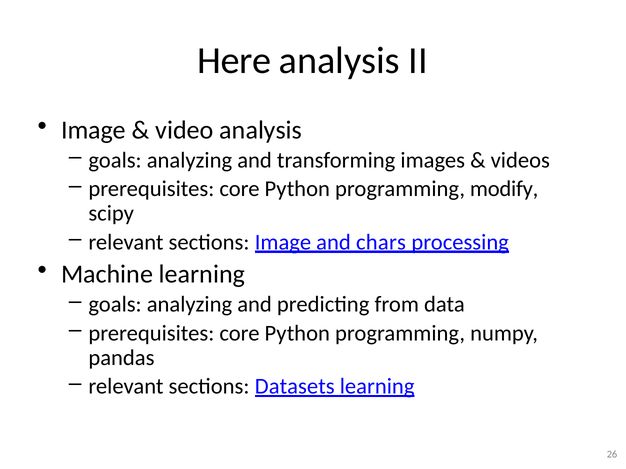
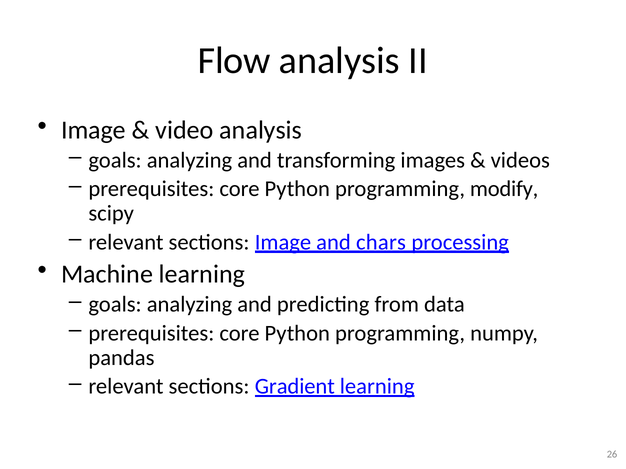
Here: Here -> Flow
Datasets: Datasets -> Gradient
